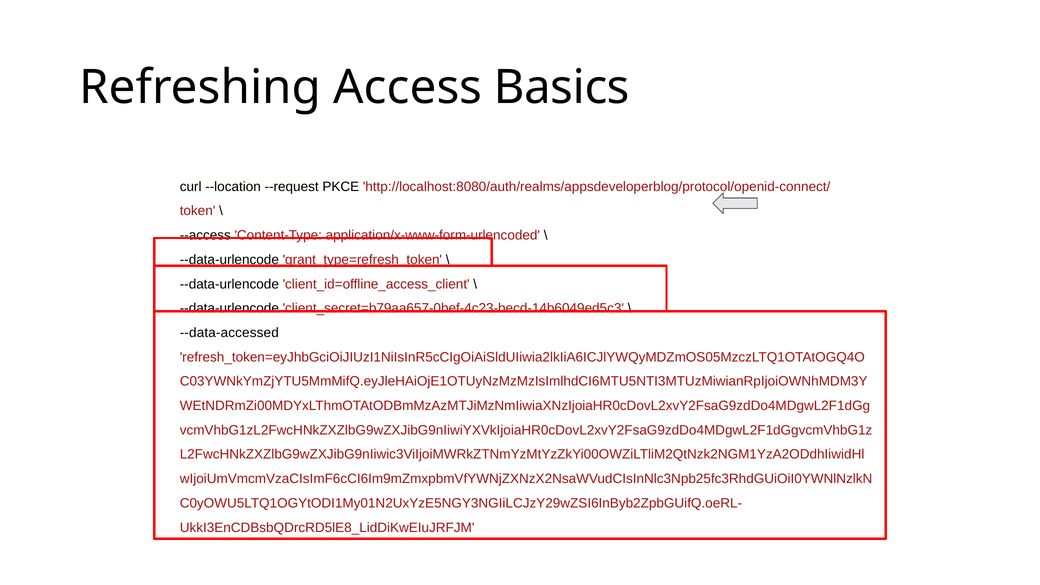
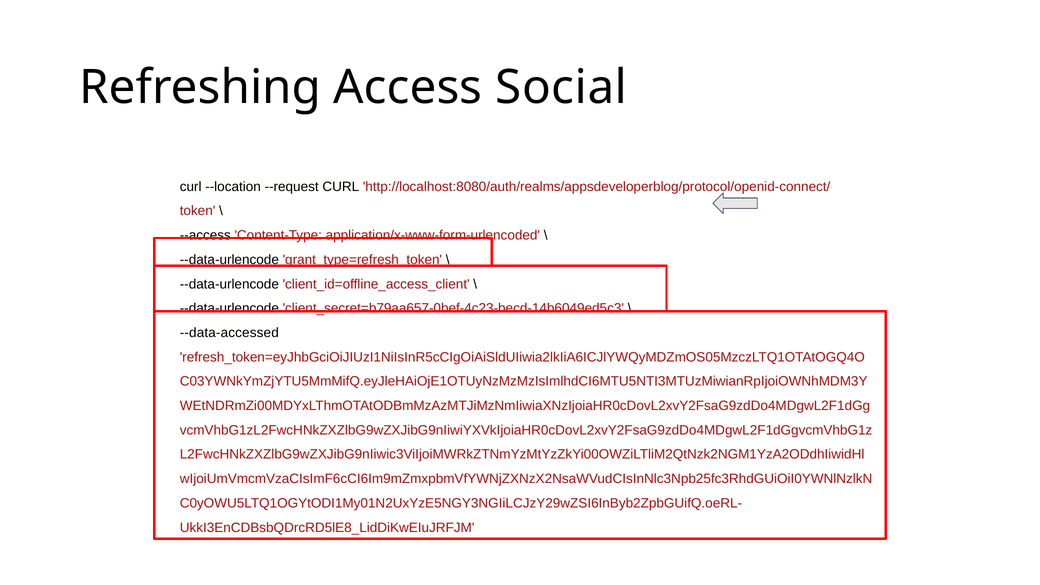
Basics: Basics -> Social
--request PKCE: PKCE -> CURL
